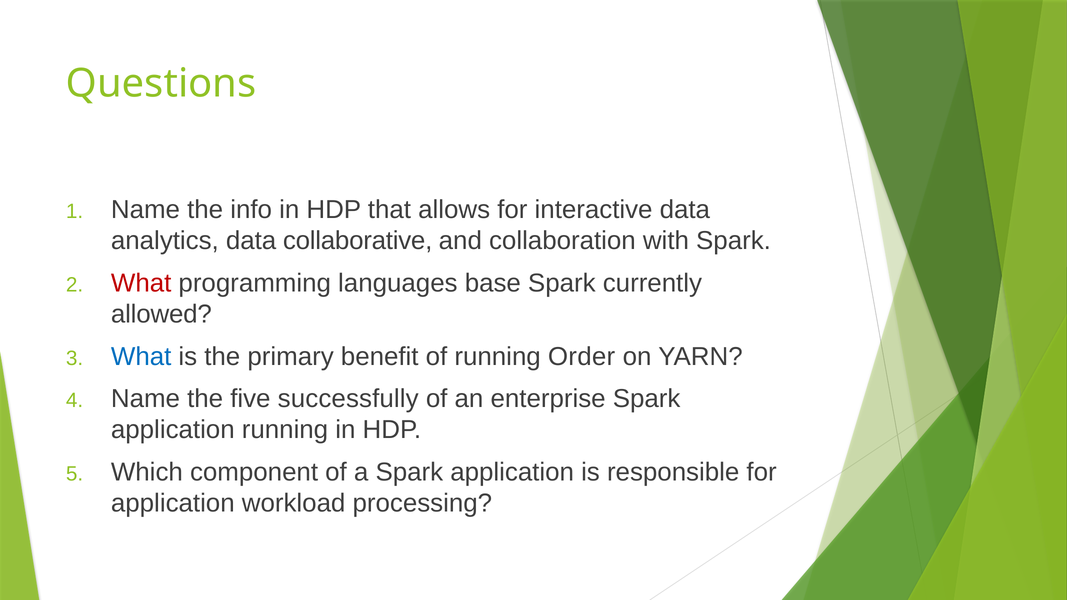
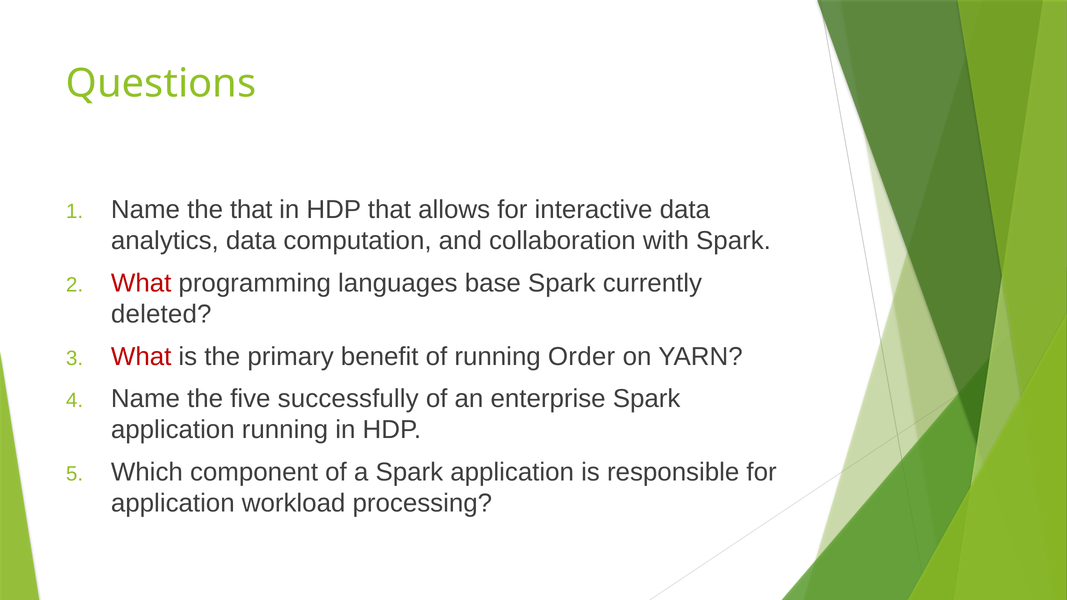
the info: info -> that
collaborative: collaborative -> computation
allowed: allowed -> deleted
What at (141, 357) colour: blue -> red
